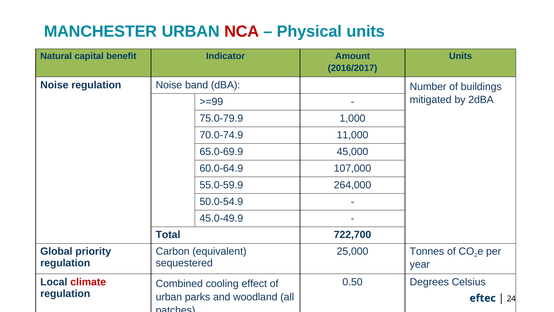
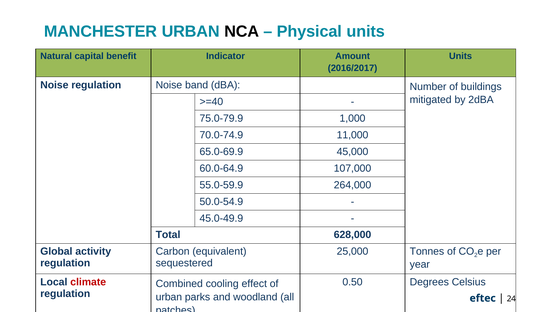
NCA colour: red -> black
>=99: >=99 -> >=40
722,700: 722,700 -> 628,000
priority: priority -> activity
